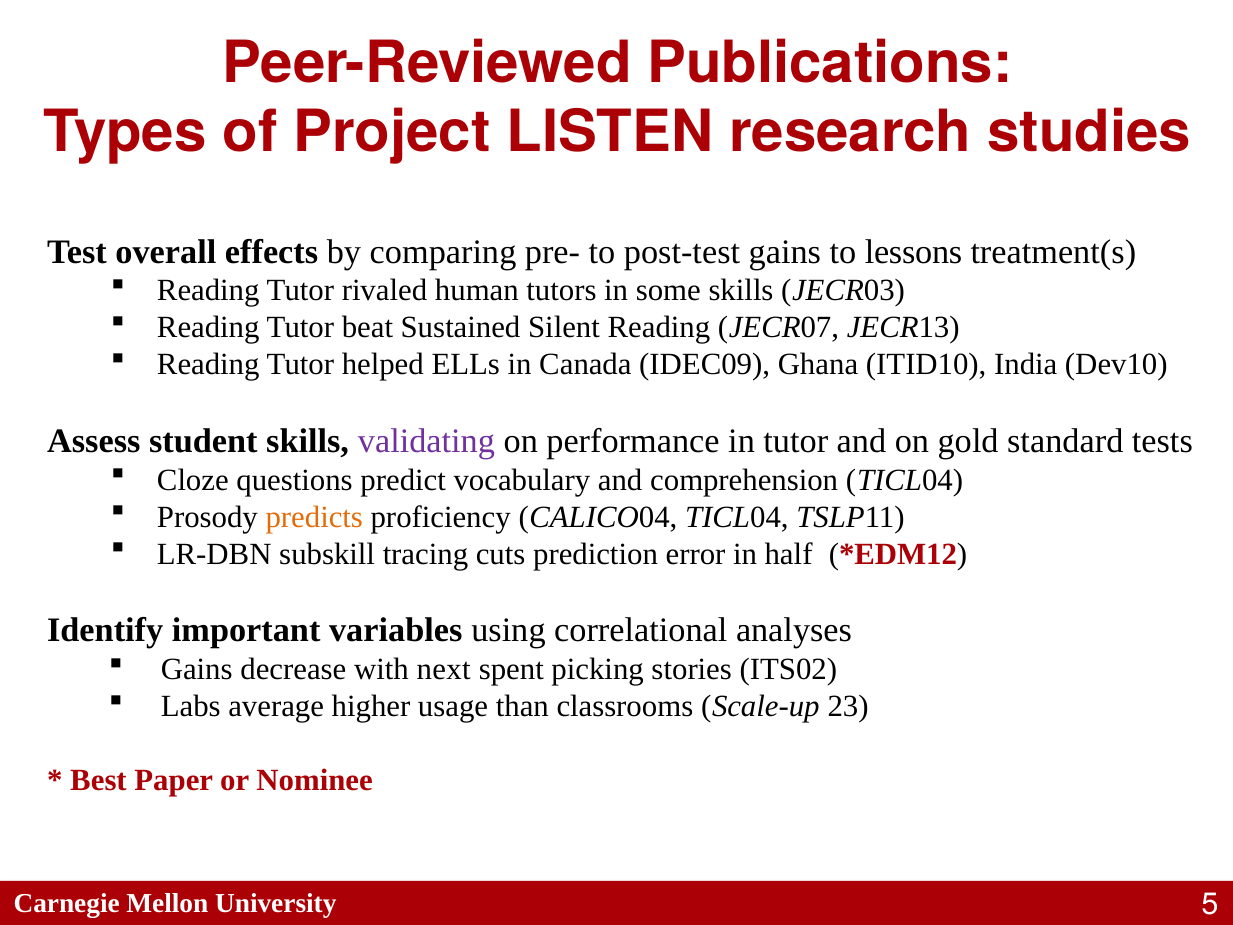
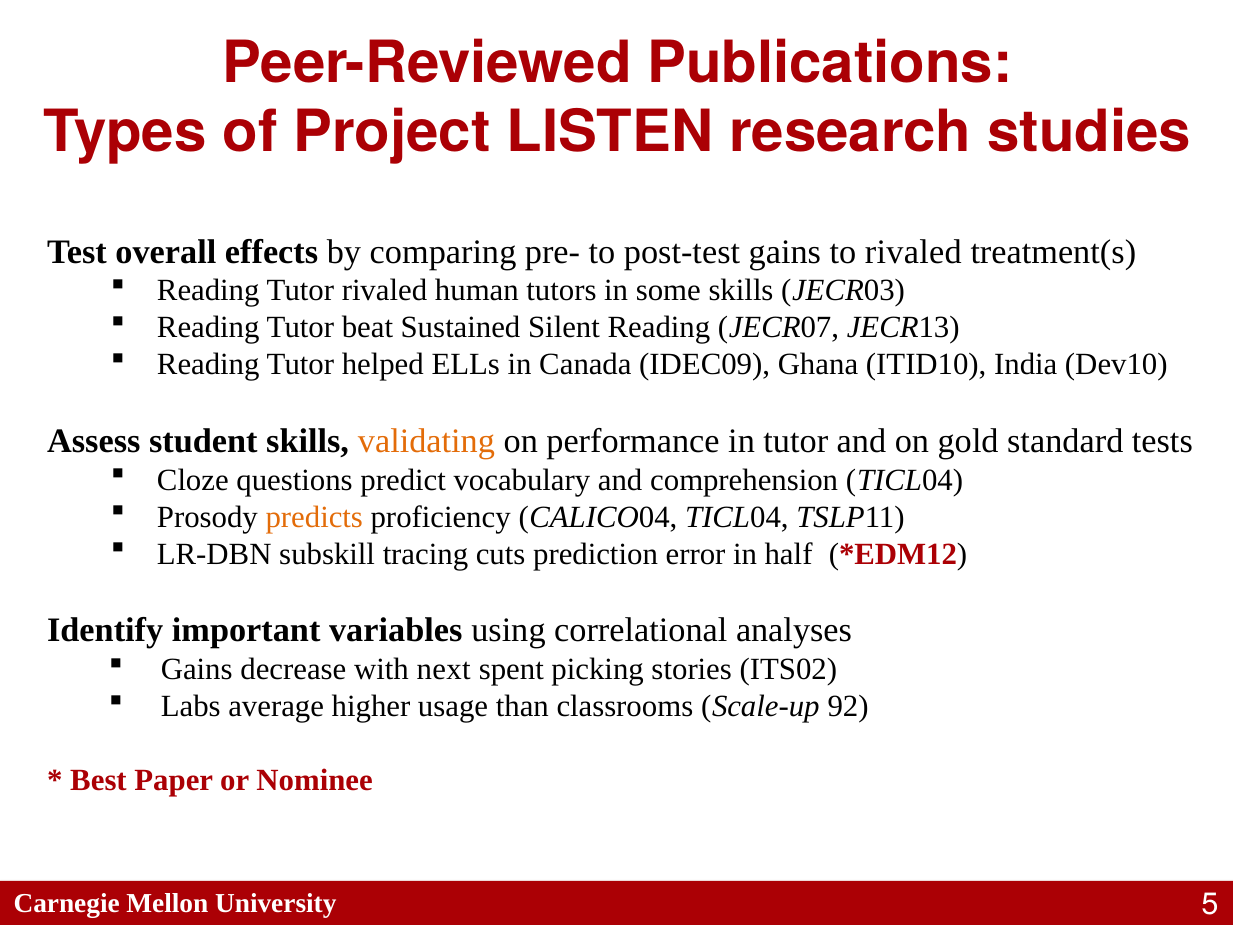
to lessons: lessons -> rivaled
validating colour: purple -> orange
23: 23 -> 92
